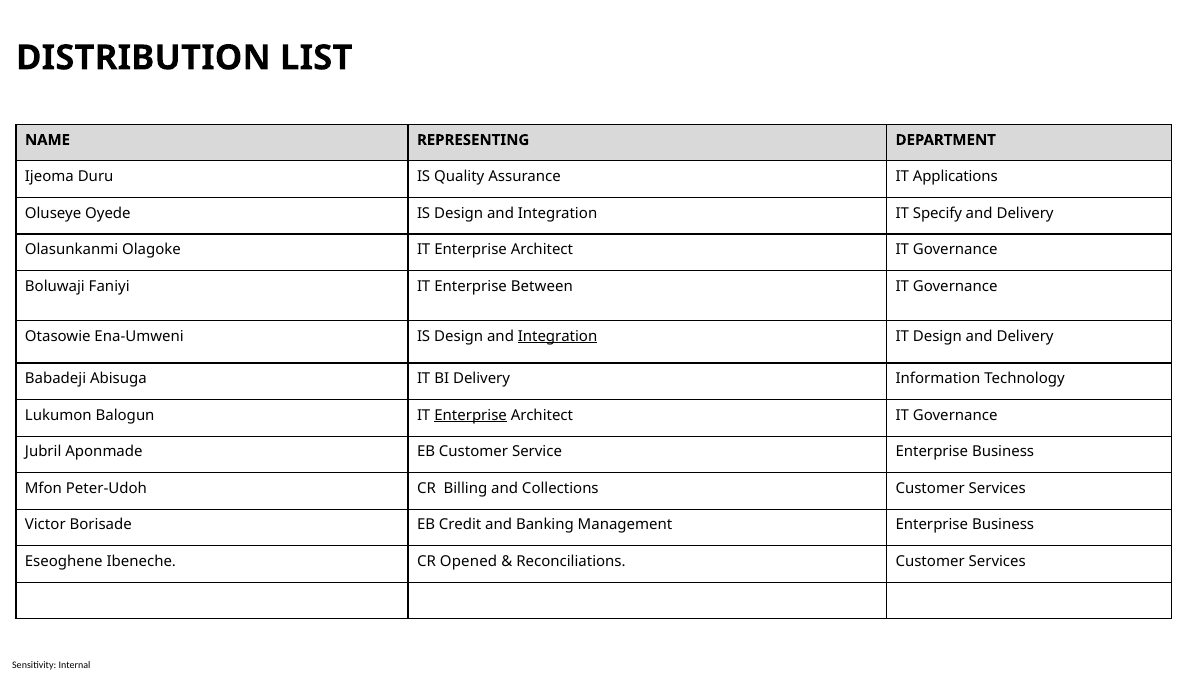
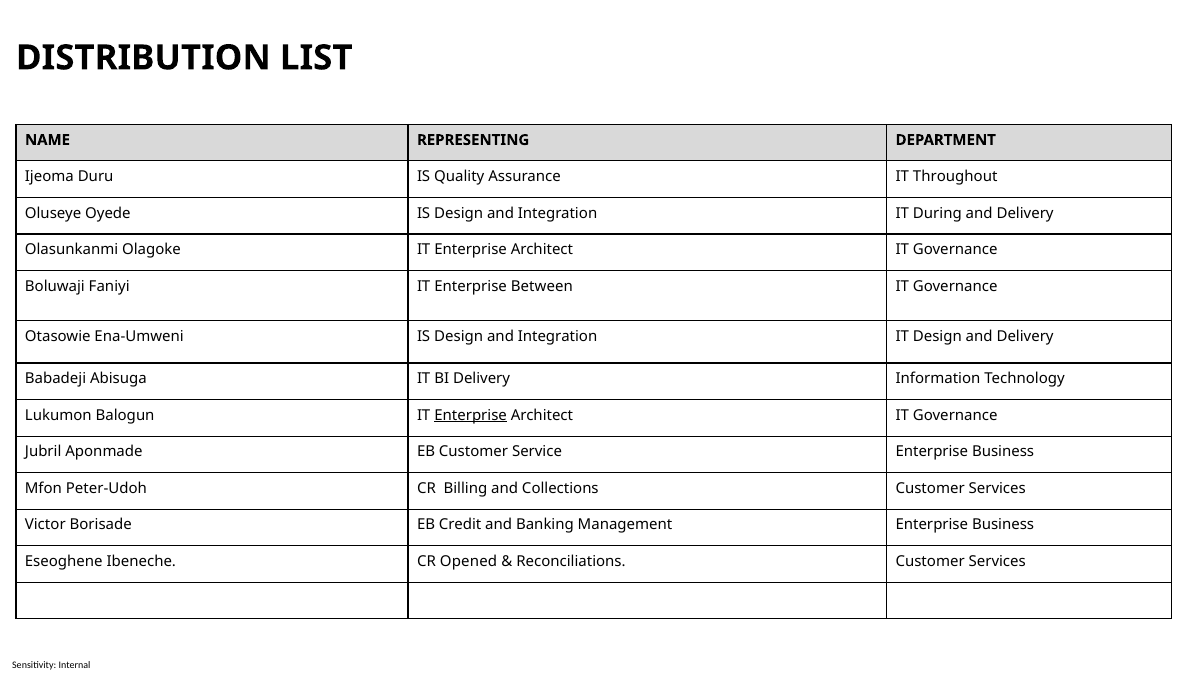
Applications: Applications -> Throughout
Specify: Specify -> During
Integration at (558, 336) underline: present -> none
